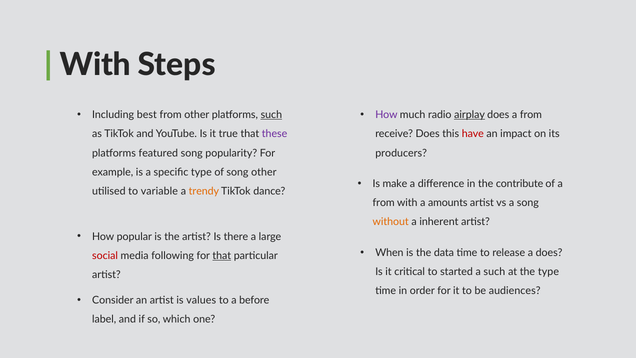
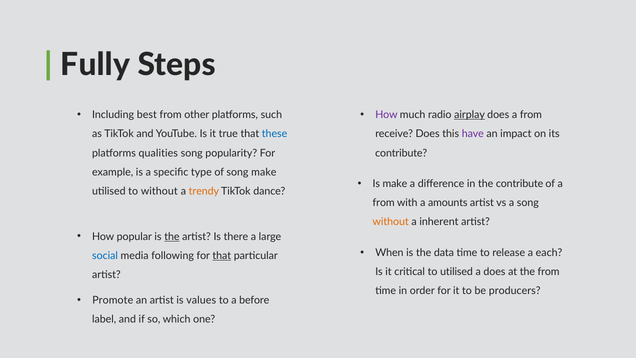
With at (95, 65): With -> Fully
such at (271, 115) underline: present -> none
these colour: purple -> blue
have colour: red -> purple
featured: featured -> qualities
producers at (401, 153): producers -> contribute
song other: other -> make
to variable: variable -> without
the at (172, 236) underline: none -> present
a does: does -> each
social colour: red -> blue
to started: started -> utilised
a such: such -> does
the type: type -> from
audiences: audiences -> producers
Consider: Consider -> Promote
